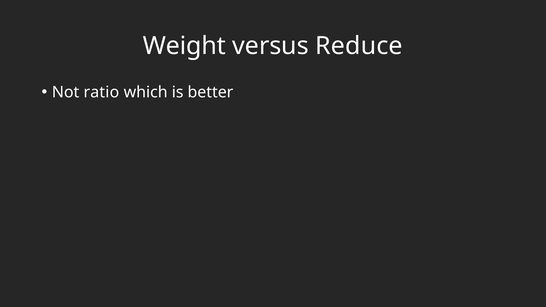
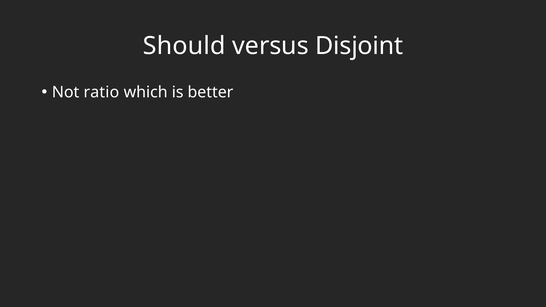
Weight: Weight -> Should
Reduce: Reduce -> Disjoint
